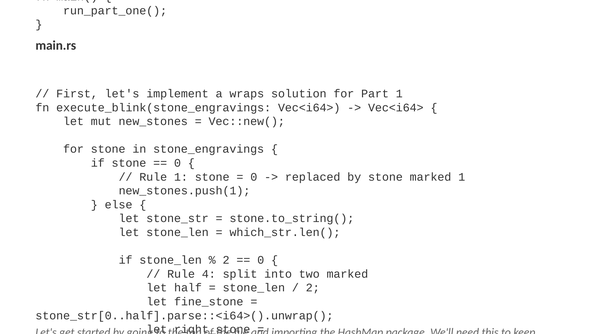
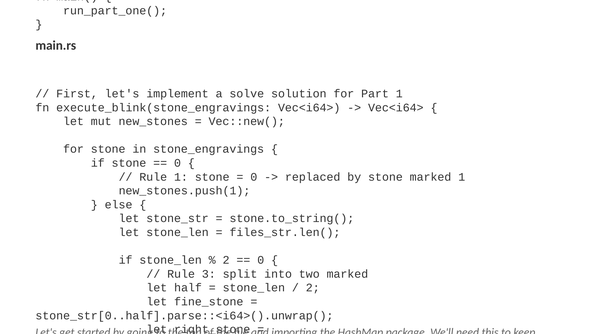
wraps: wraps -> solve
which_str.len(: which_str.len( -> files_str.len(
4 at (209, 274): 4 -> 3
